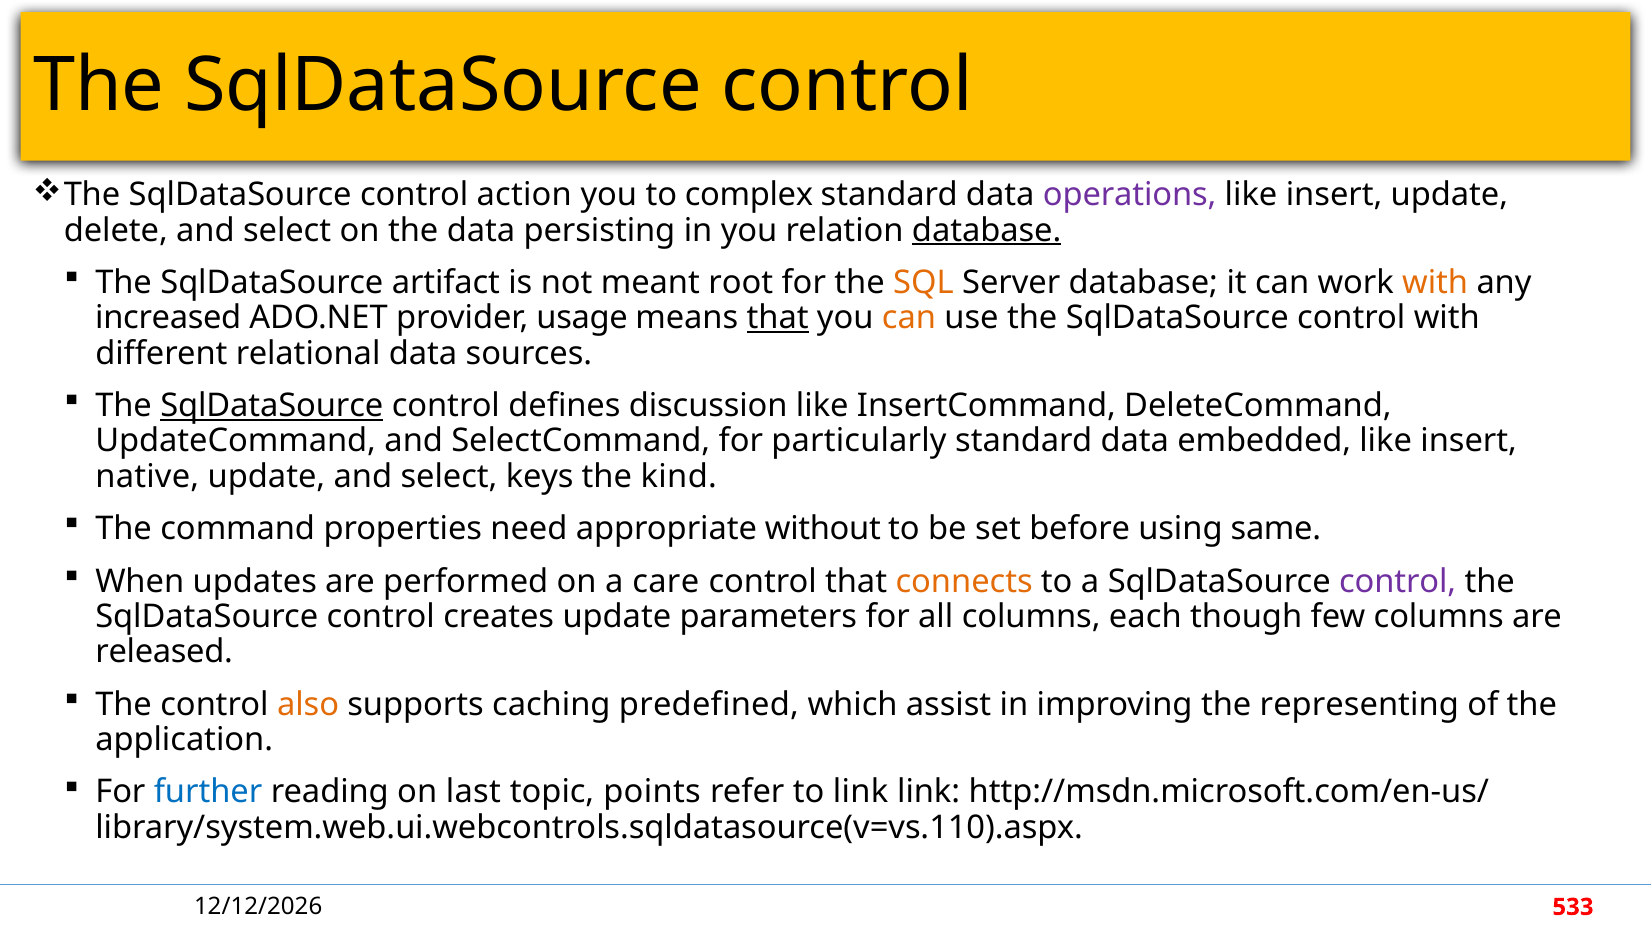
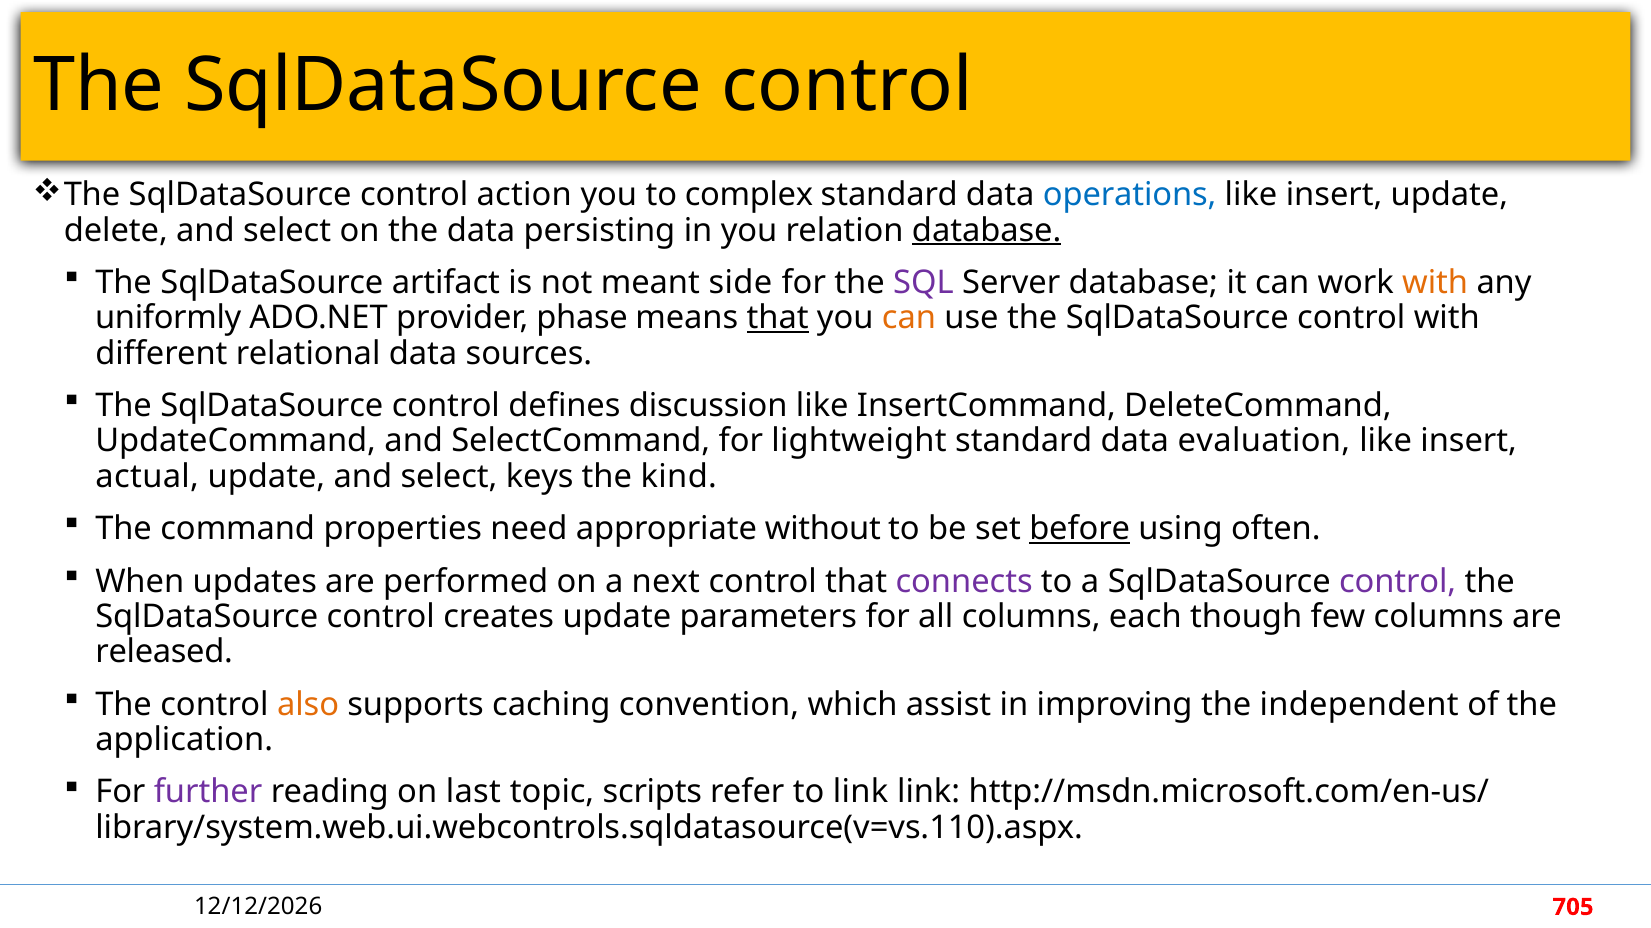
operations colour: purple -> blue
root: root -> side
SQL colour: orange -> purple
increased: increased -> uniformly
usage: usage -> phase
SqlDataSource at (272, 406) underline: present -> none
particularly: particularly -> lightweight
embedded: embedded -> evaluation
native: native -> actual
before underline: none -> present
same: same -> often
care: care -> next
connects colour: orange -> purple
predefined: predefined -> convention
representing: representing -> independent
further colour: blue -> purple
points: points -> scripts
533: 533 -> 705
